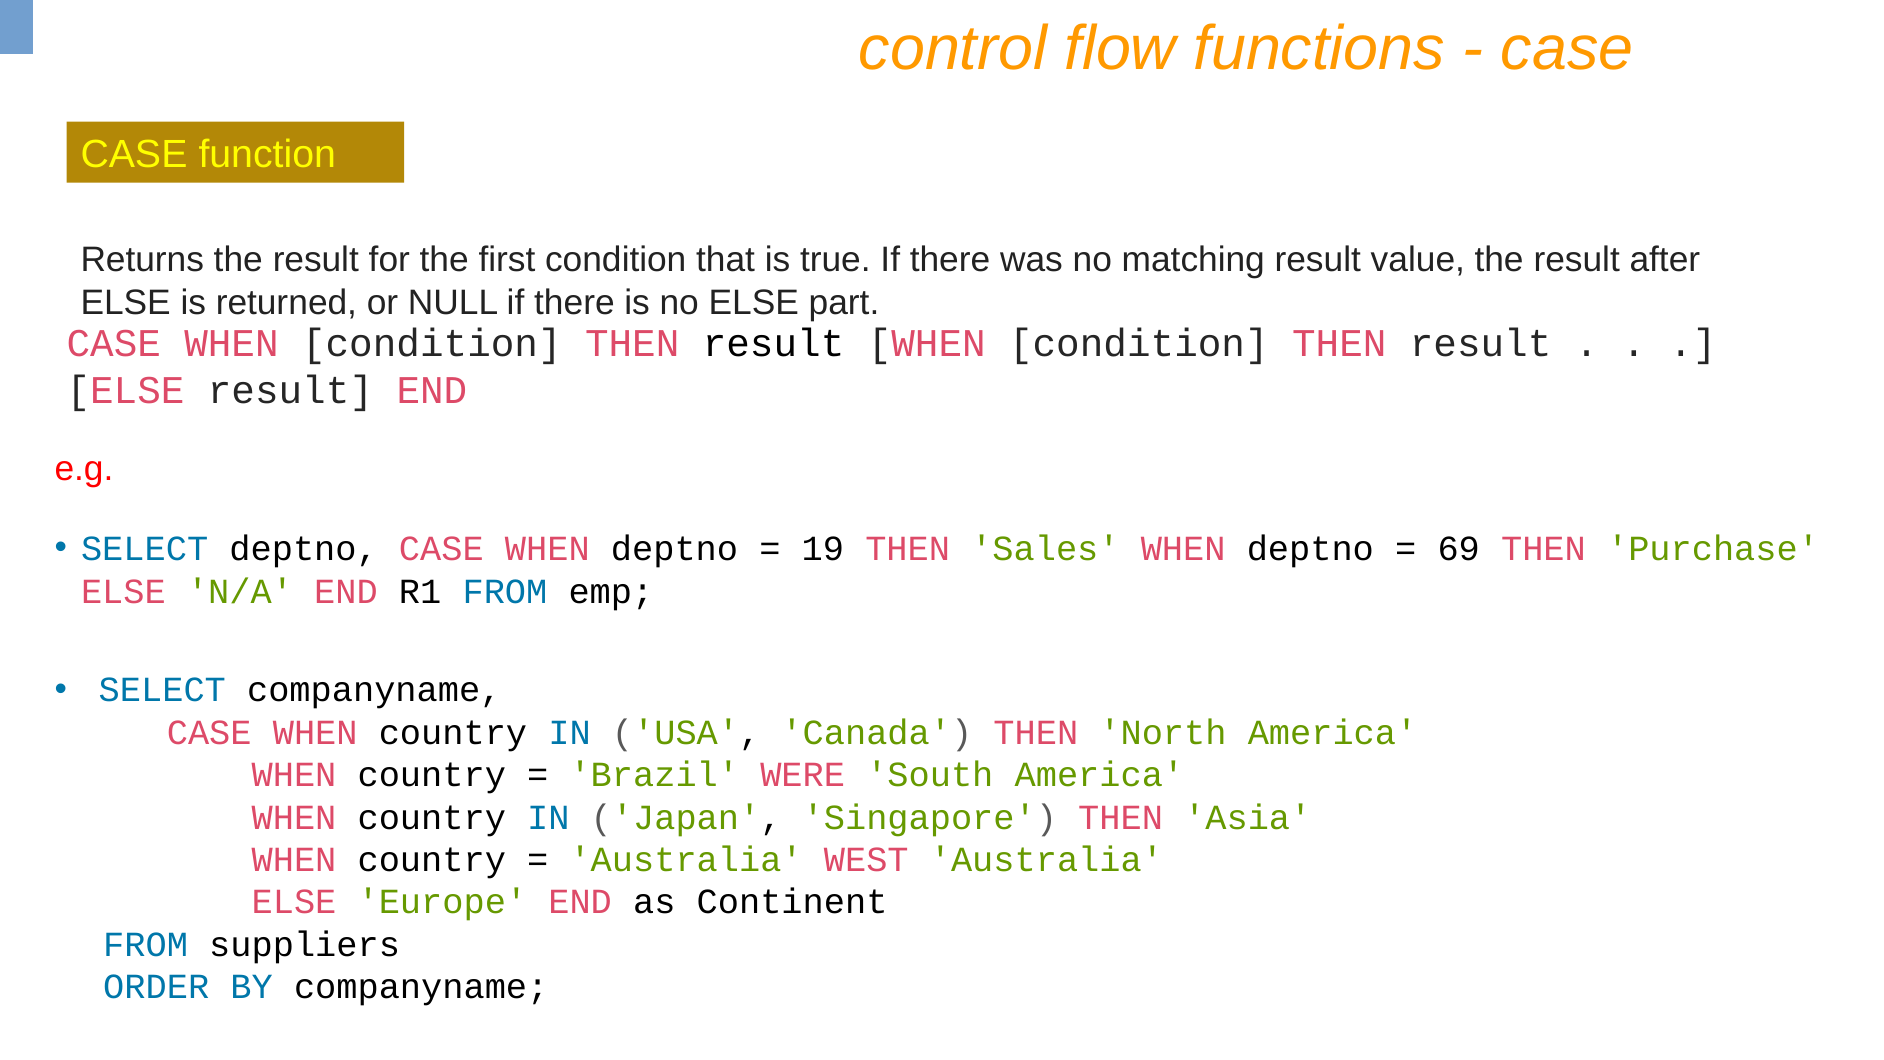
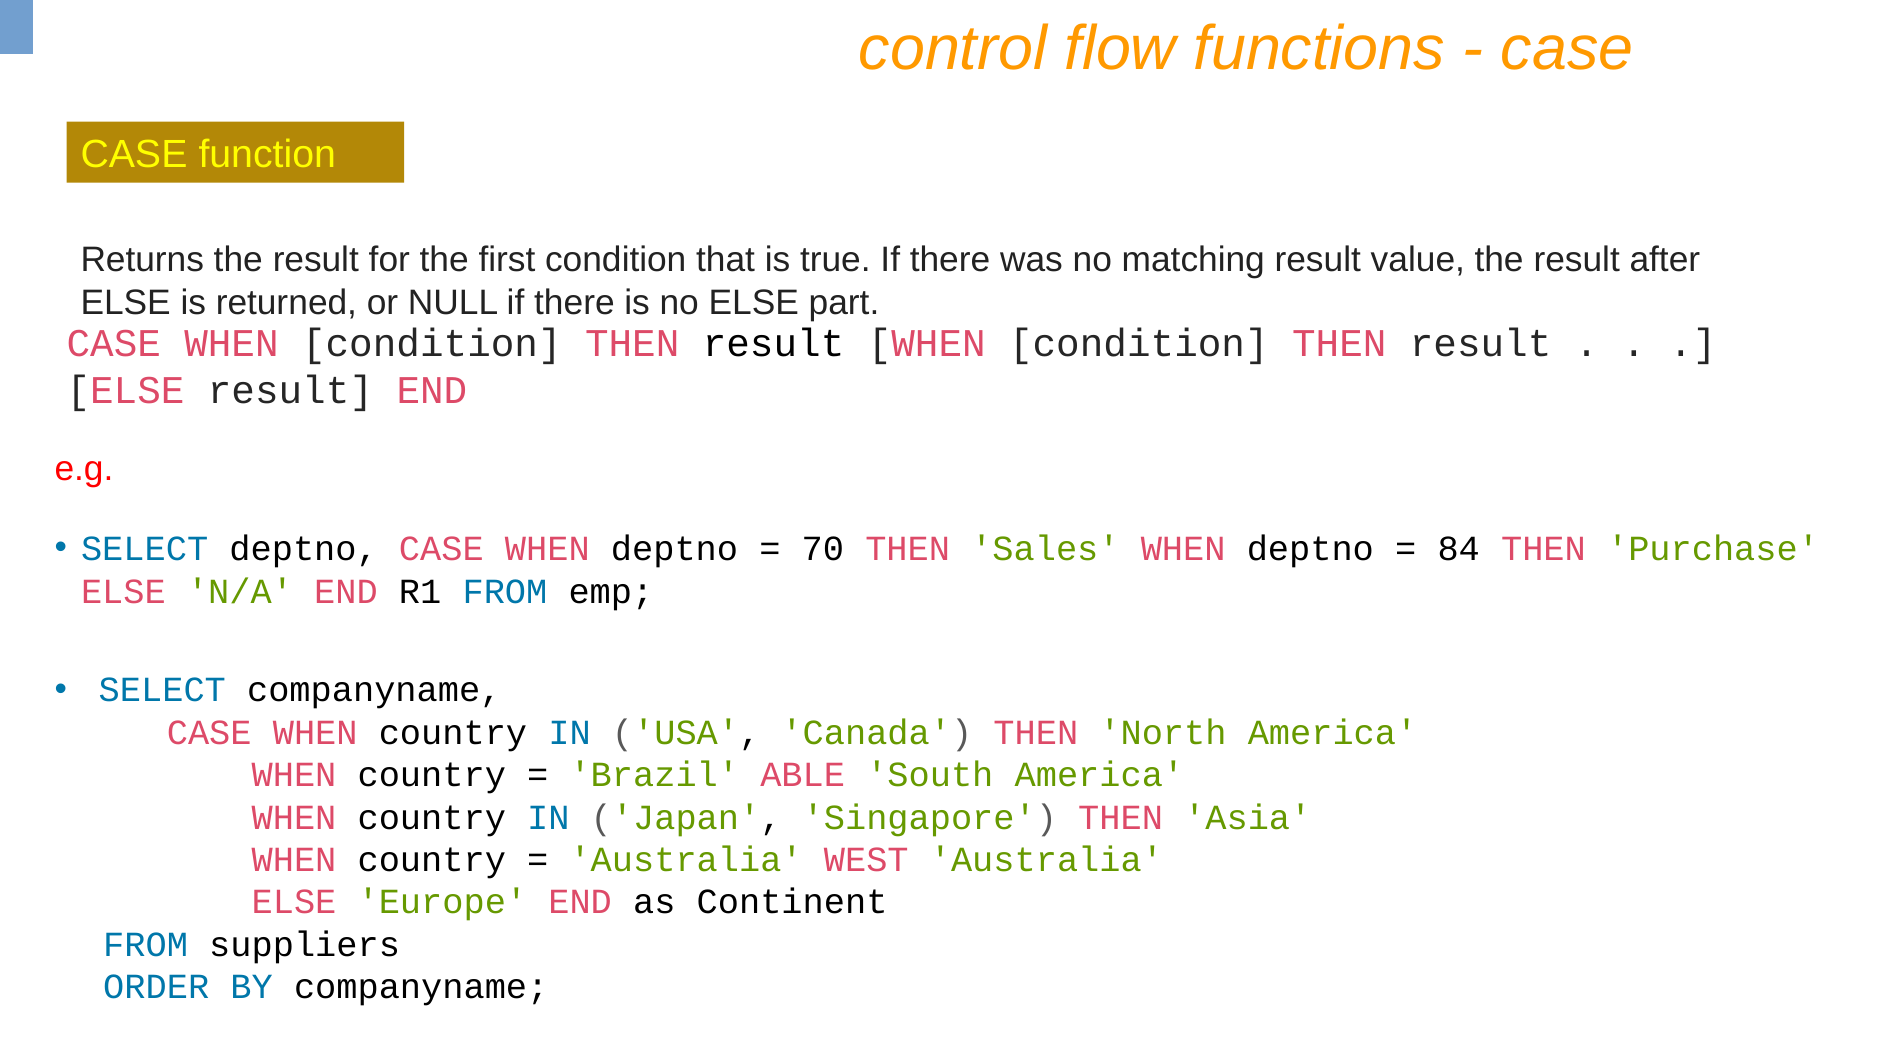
19: 19 -> 70
69: 69 -> 84
WERE: WERE -> ABLE
